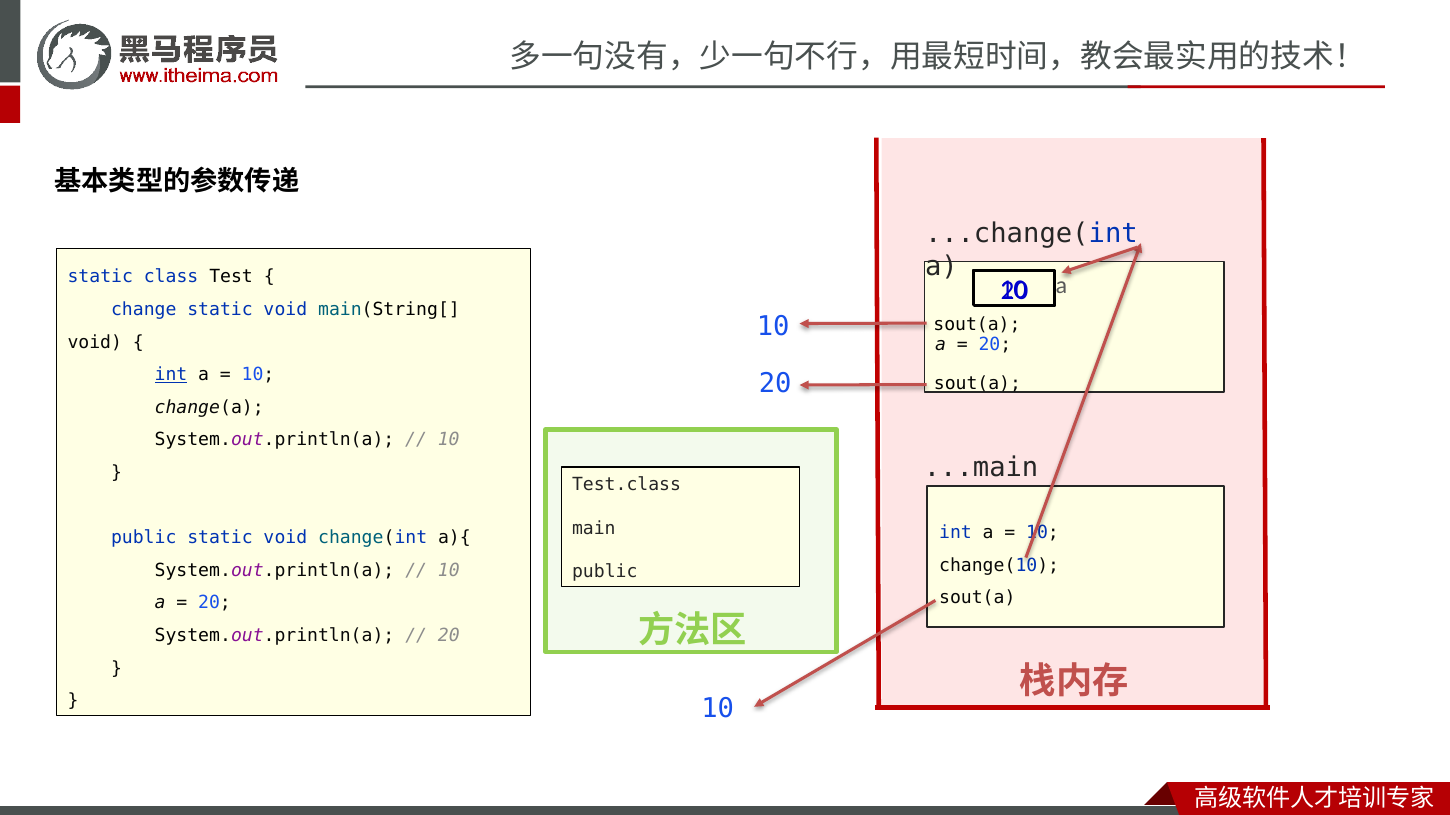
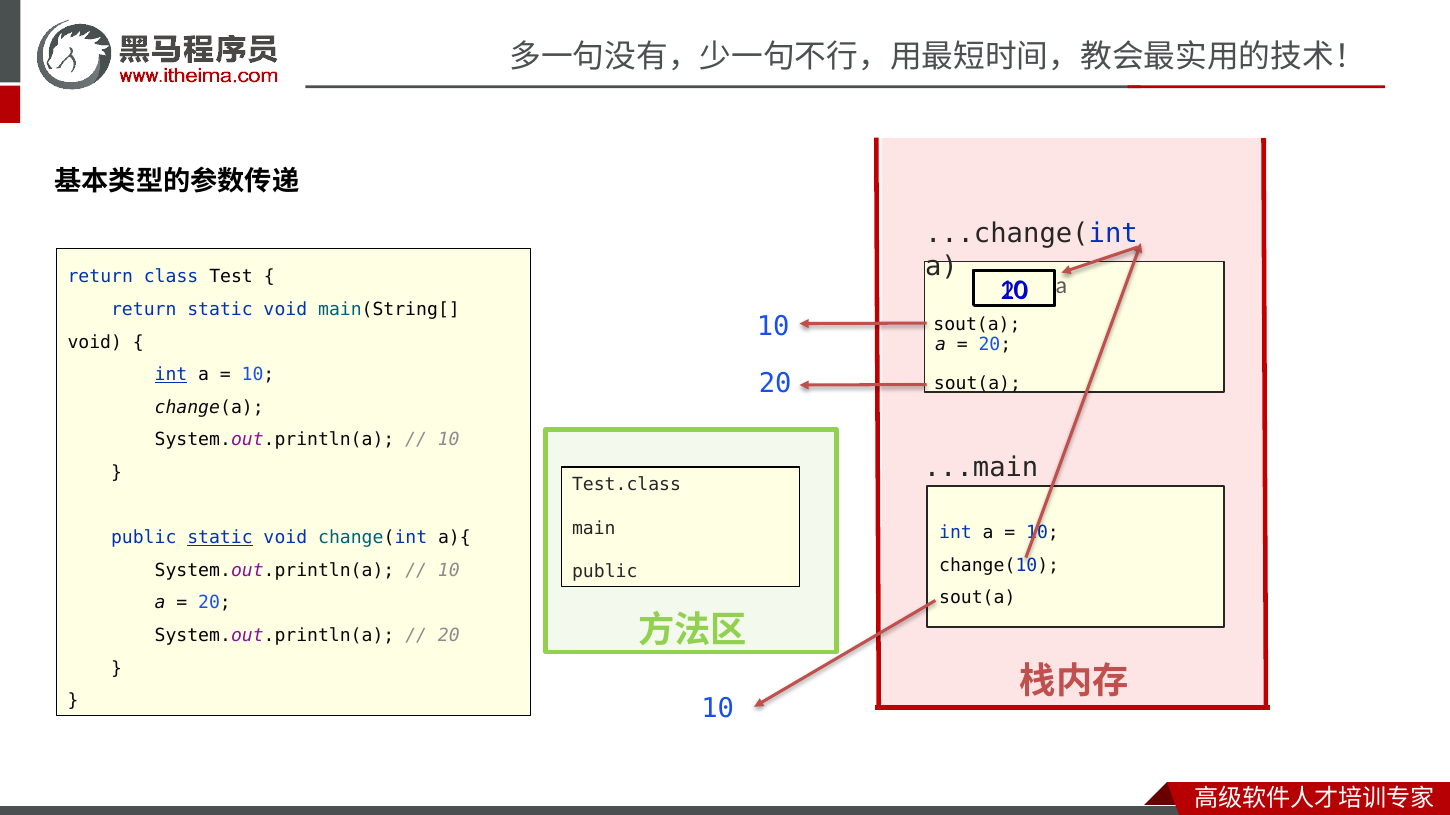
static at (100, 277): static -> return
change at (144, 310): change -> return
static at (220, 538) underline: none -> present
